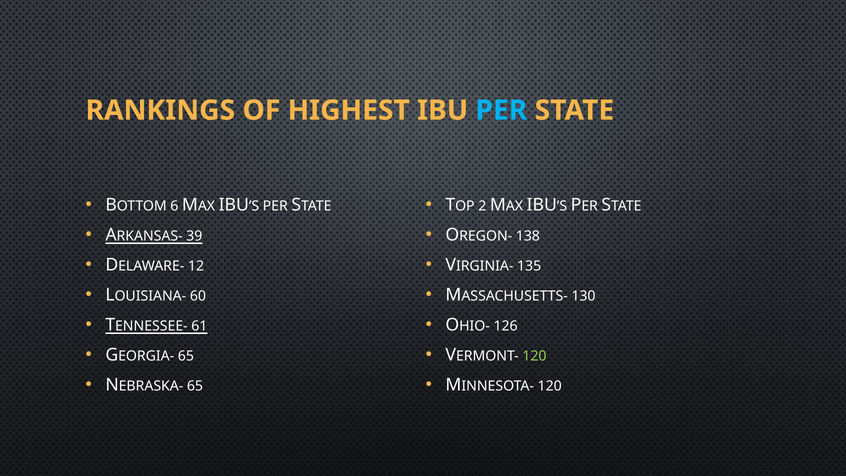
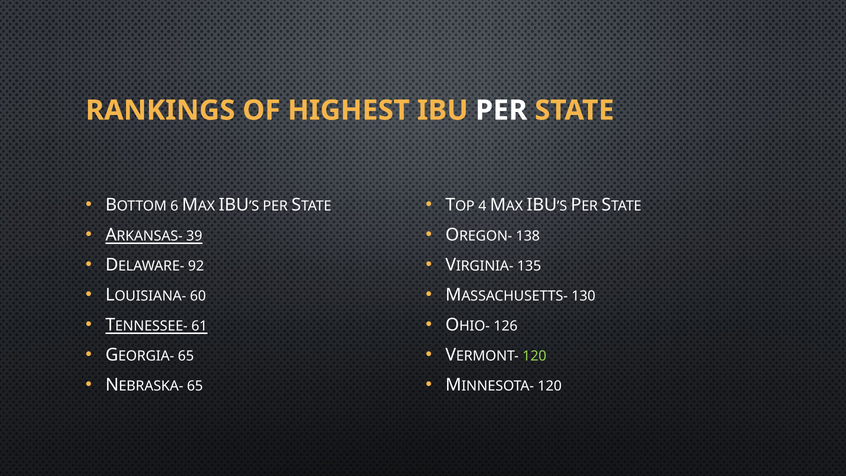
PER at (501, 110) colour: light blue -> white
2: 2 -> 4
12: 12 -> 92
